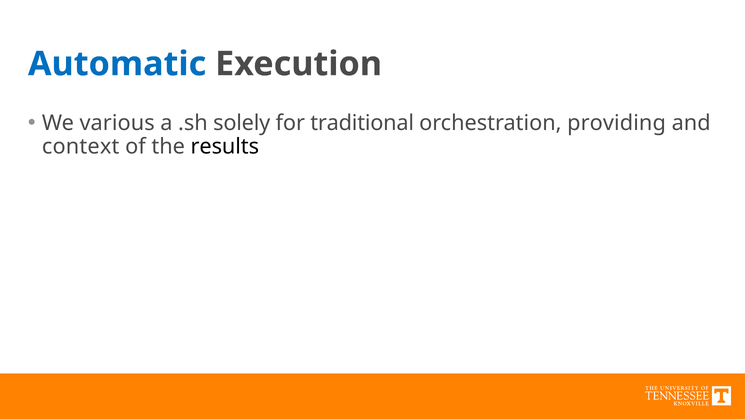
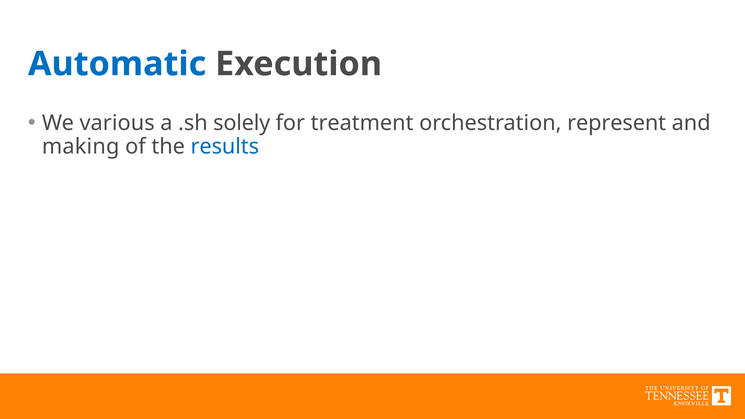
traditional: traditional -> treatment
providing: providing -> represent
context: context -> making
results colour: black -> blue
